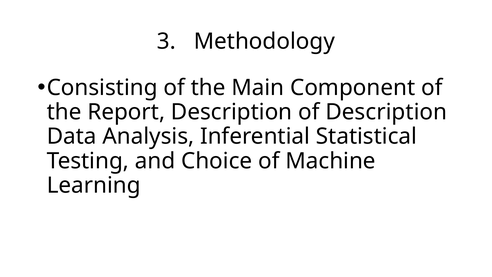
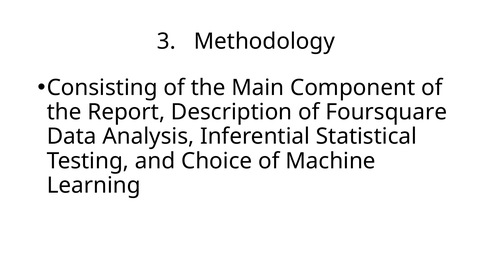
of Description: Description -> Foursquare
